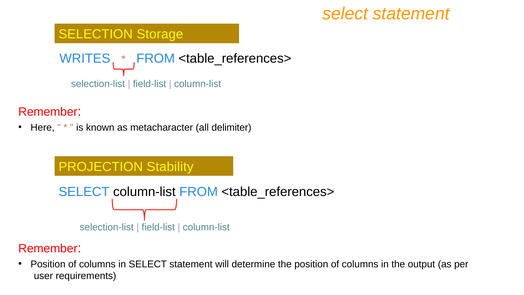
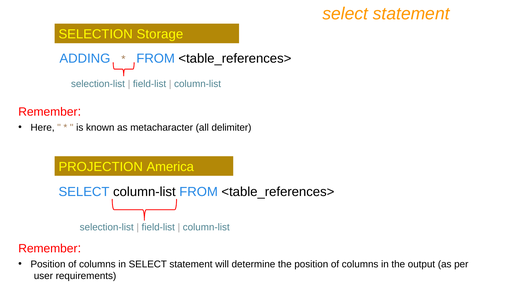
WRITES: WRITES -> ADDING
Stability: Stability -> America
